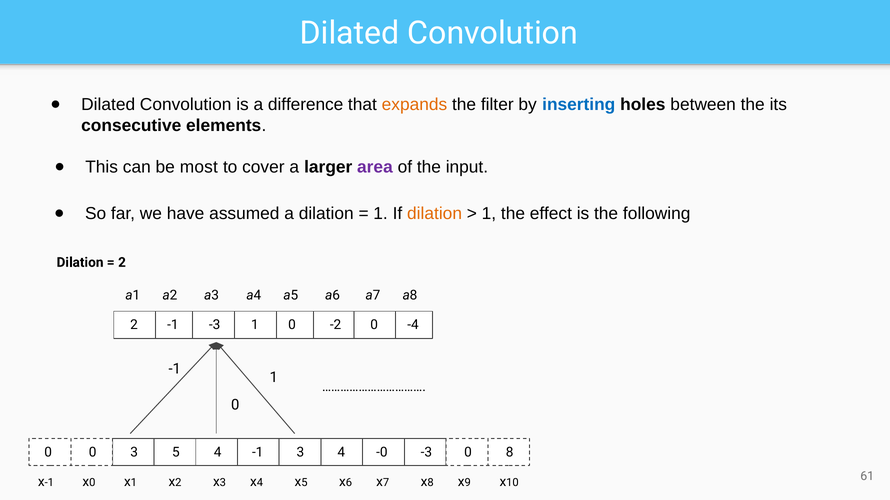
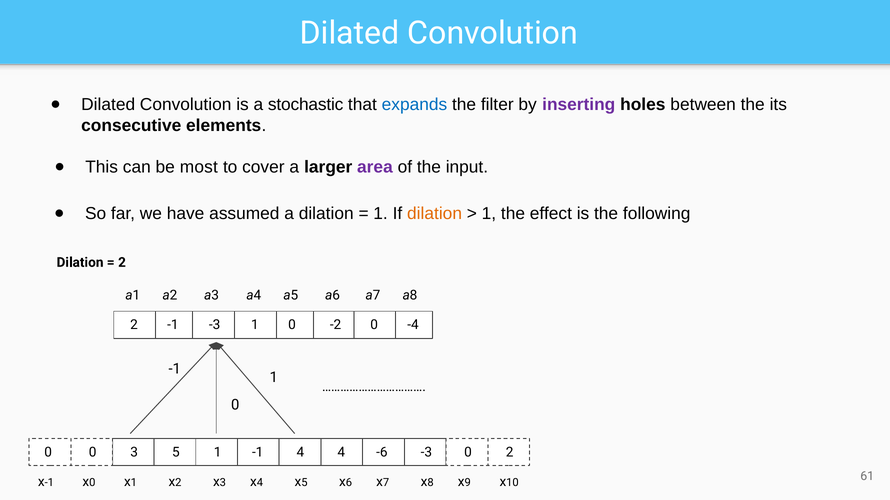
difference: difference -> stochastic
expands colour: orange -> blue
inserting colour: blue -> purple
5 4: 4 -> 1
-1 3: 3 -> 4
-0: -0 -> -6
0 8: 8 -> 2
